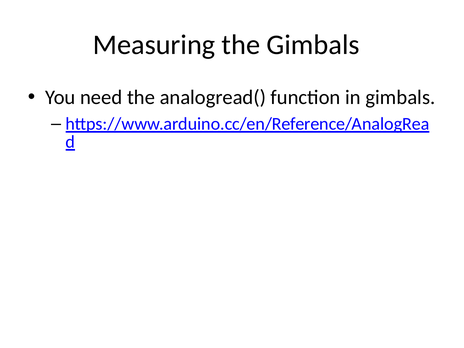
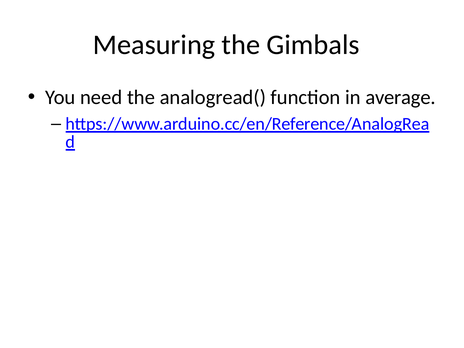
in gimbals: gimbals -> average
